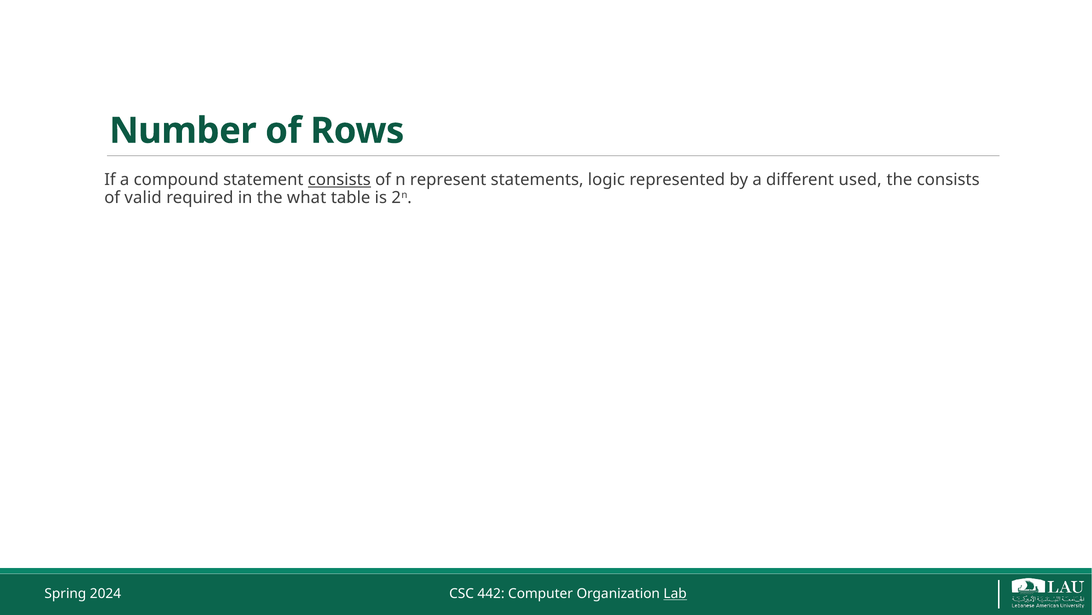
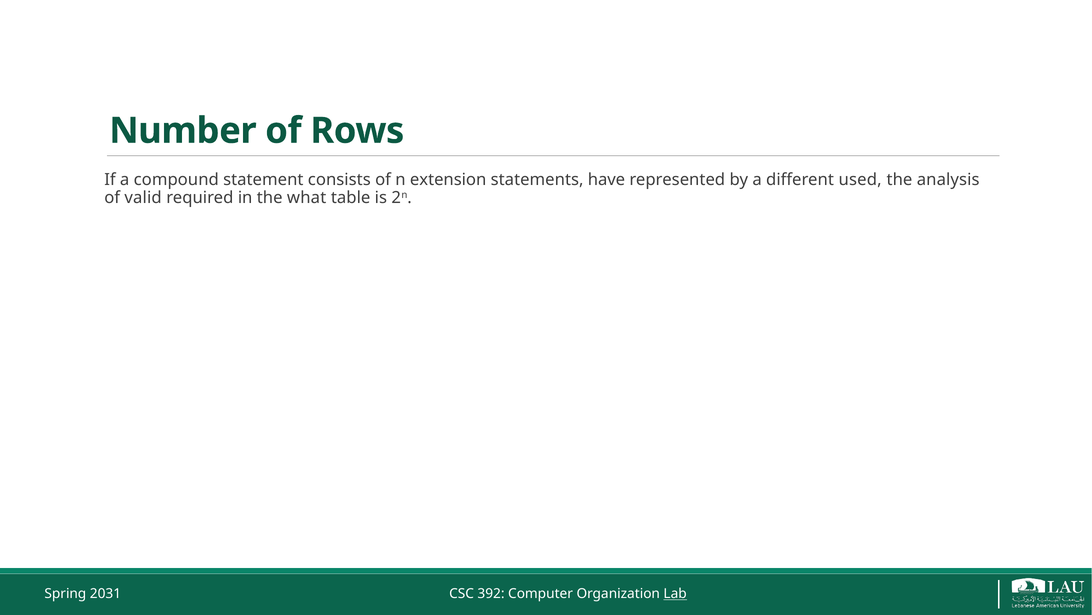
consists at (339, 180) underline: present -> none
represent: represent -> extension
logic: logic -> have
the consists: consists -> analysis
2024: 2024 -> 2031
442: 442 -> 392
